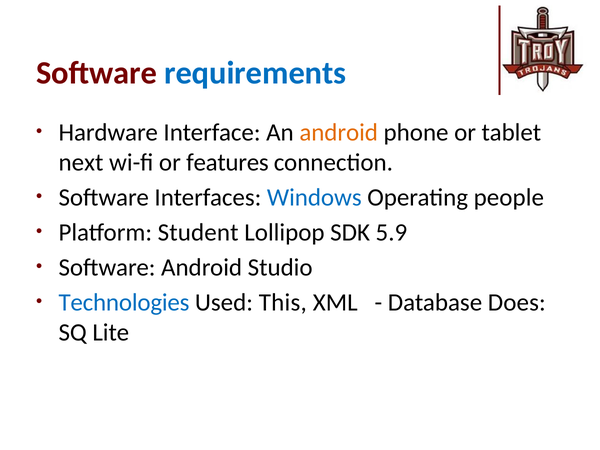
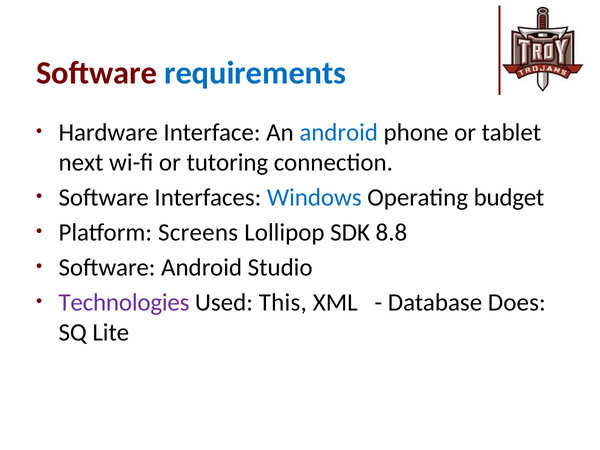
android at (339, 133) colour: orange -> blue
features: features -> tutoring
people: people -> budget
Student: Student -> Screens
5.9: 5.9 -> 8.8
Technologies colour: blue -> purple
